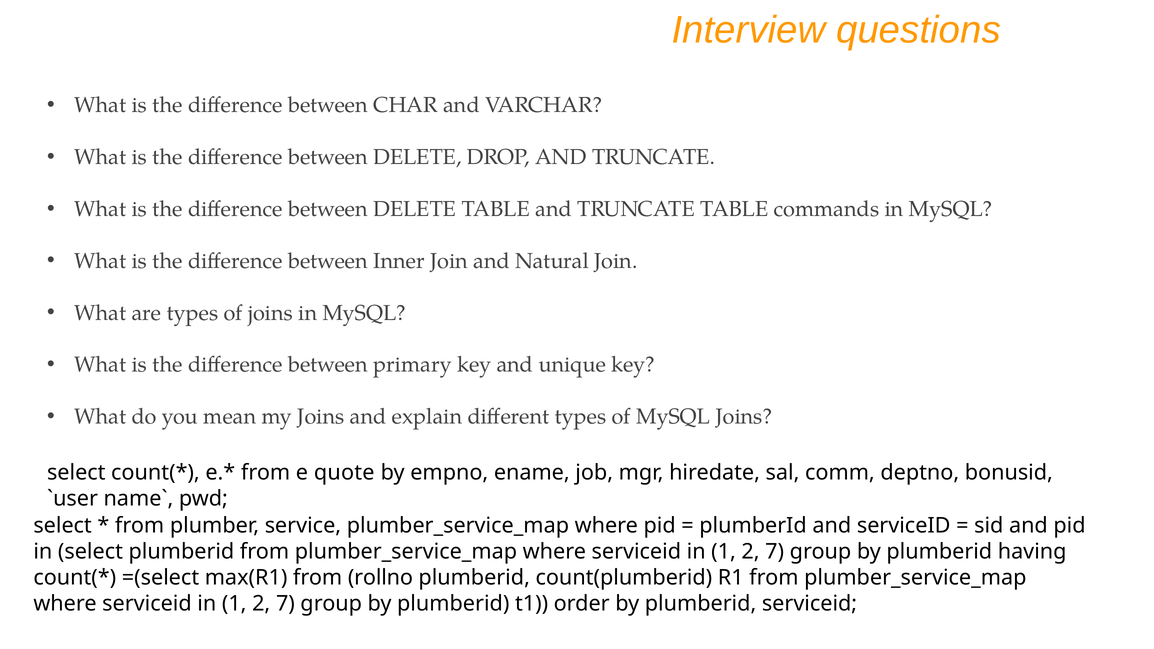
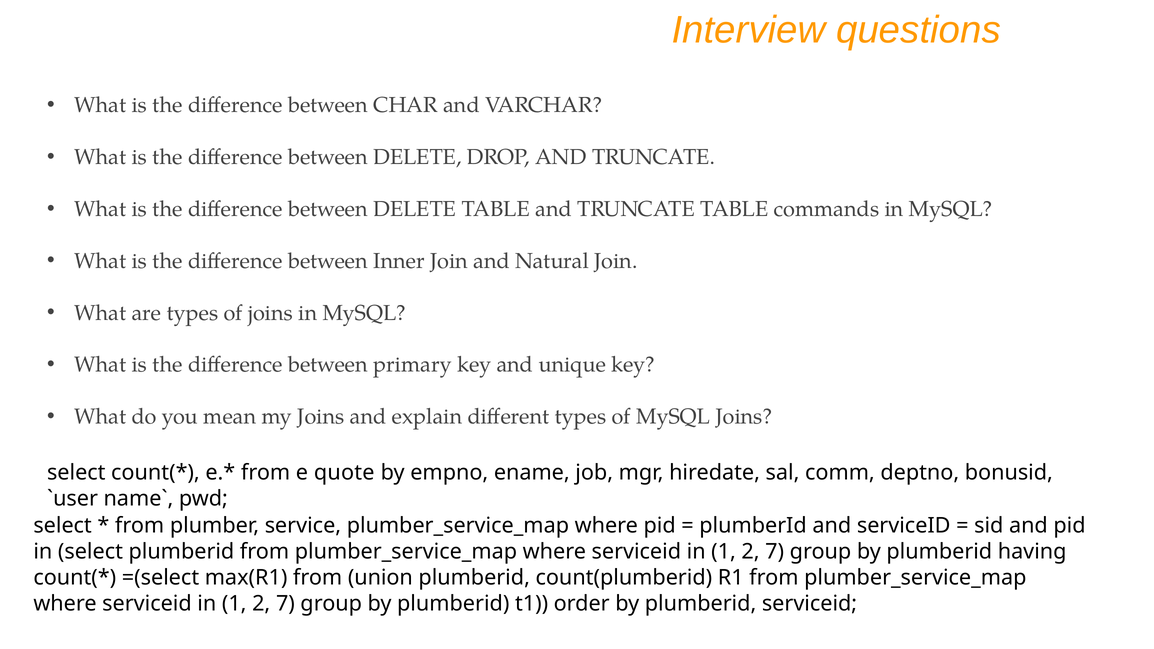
rollno: rollno -> union
